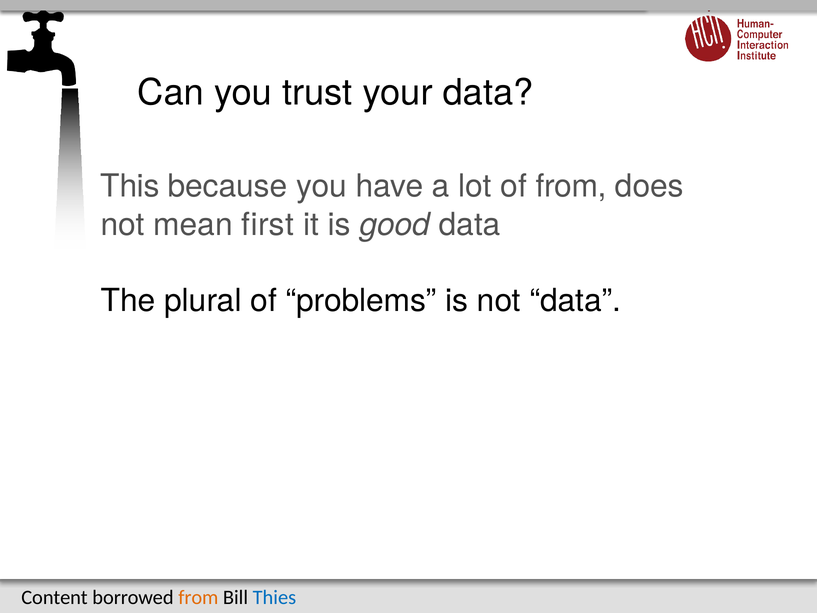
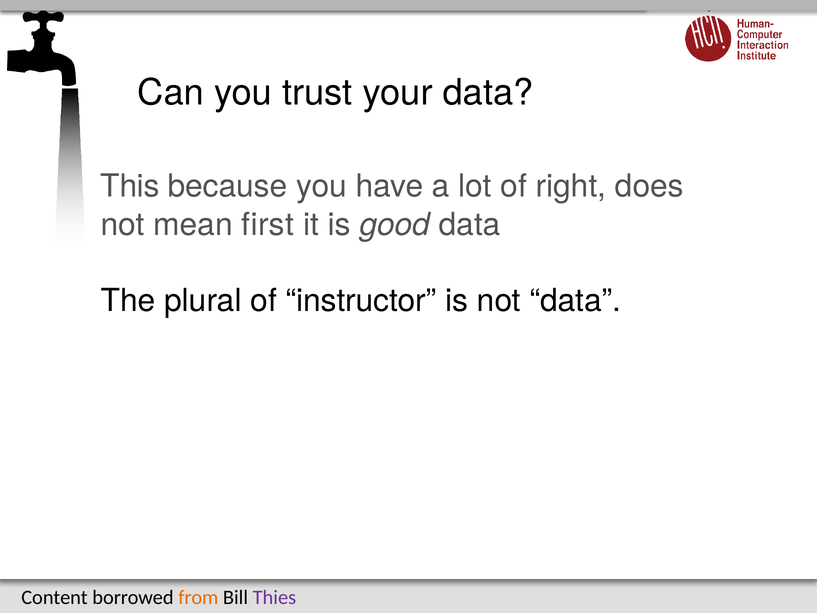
of from: from -> right
problems: problems -> instructor
Thies colour: blue -> purple
